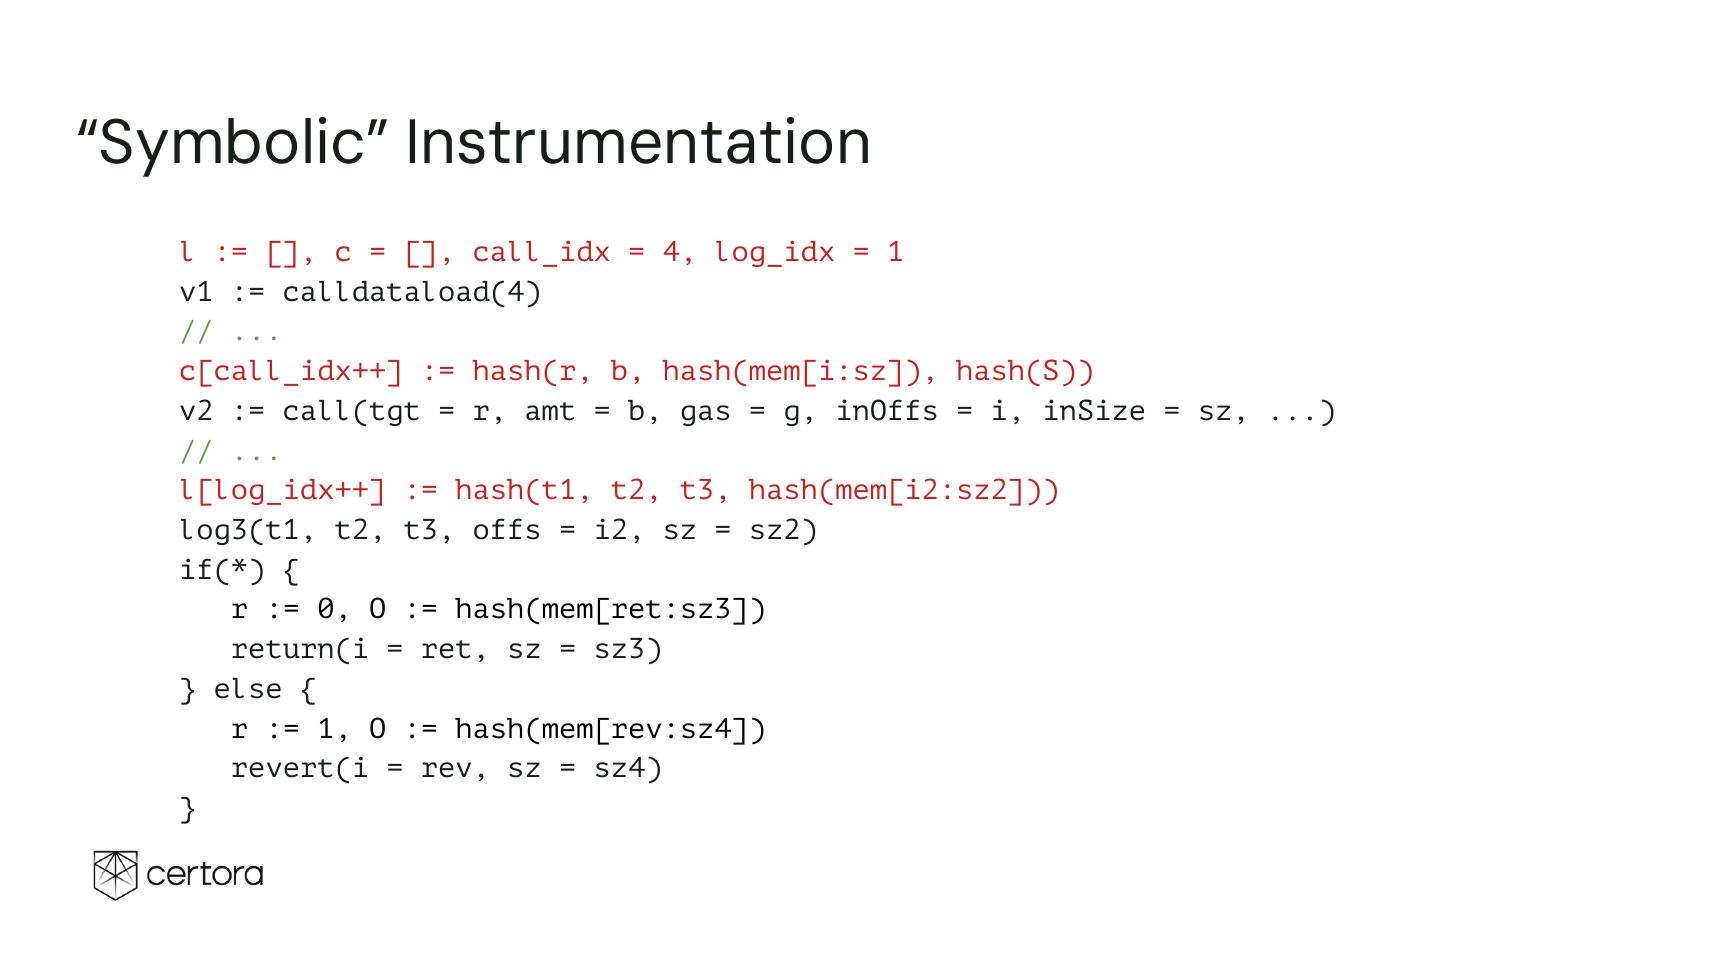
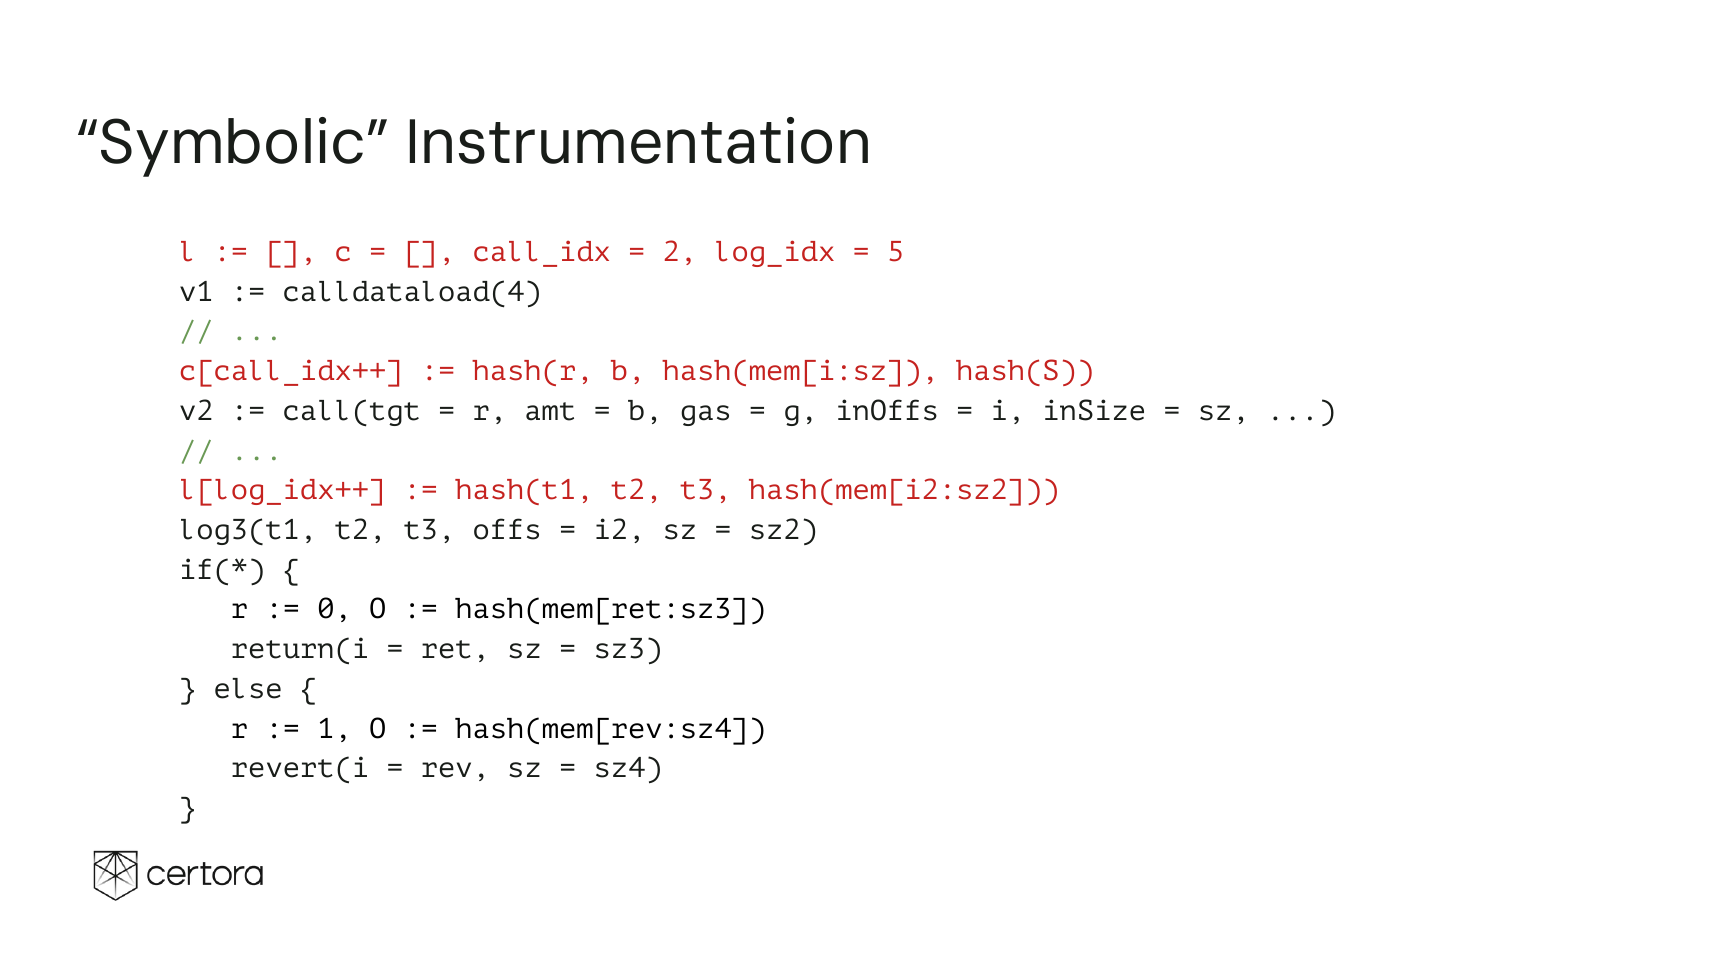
4: 4 -> 2
1 at (896, 252): 1 -> 5
